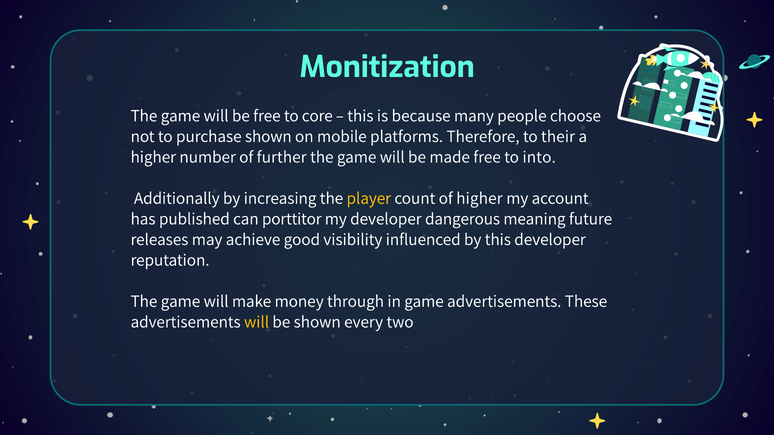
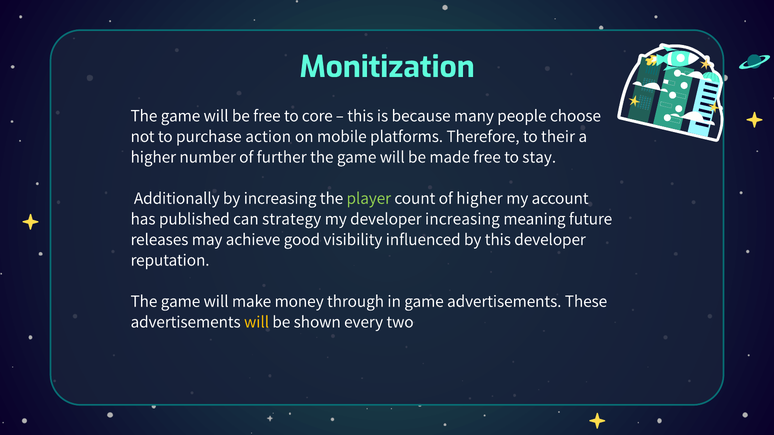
purchase shown: shown -> action
into: into -> stay
player colour: yellow -> light green
porttitor: porttitor -> strategy
developer dangerous: dangerous -> increasing
